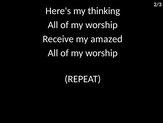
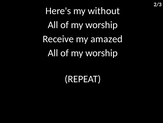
thinking: thinking -> without
